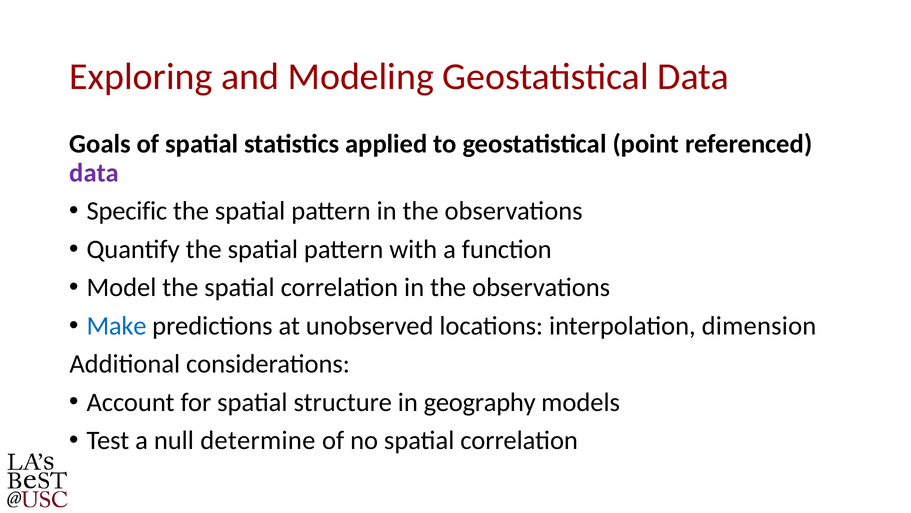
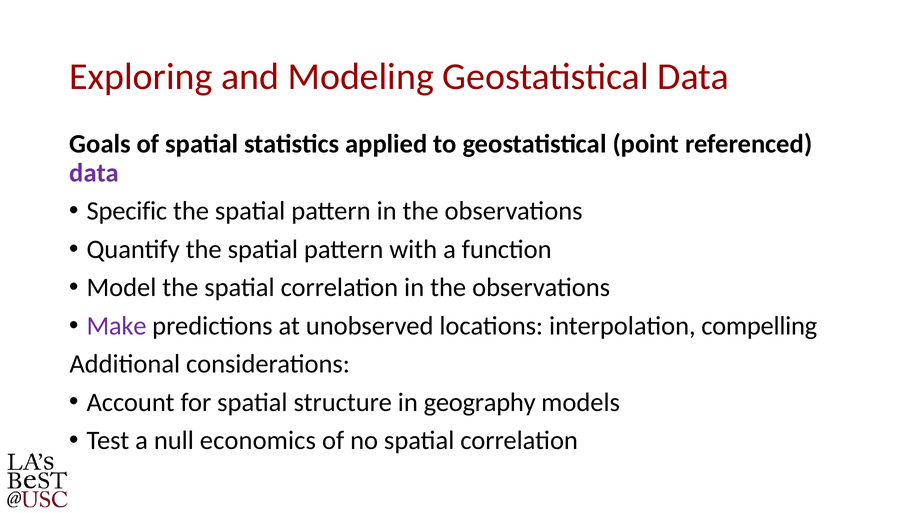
Make colour: blue -> purple
dimension: dimension -> compelling
determine: determine -> economics
